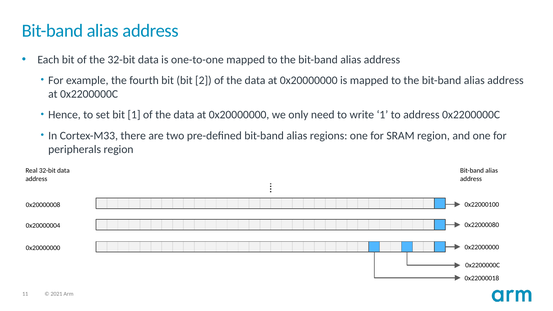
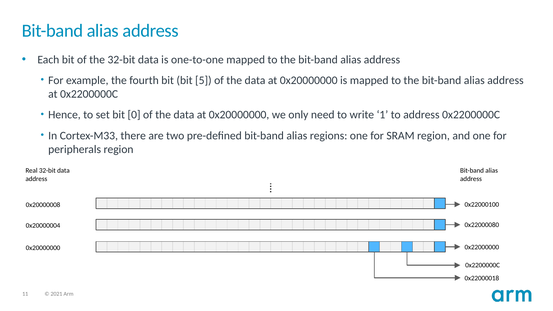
2: 2 -> 5
bit 1: 1 -> 0
